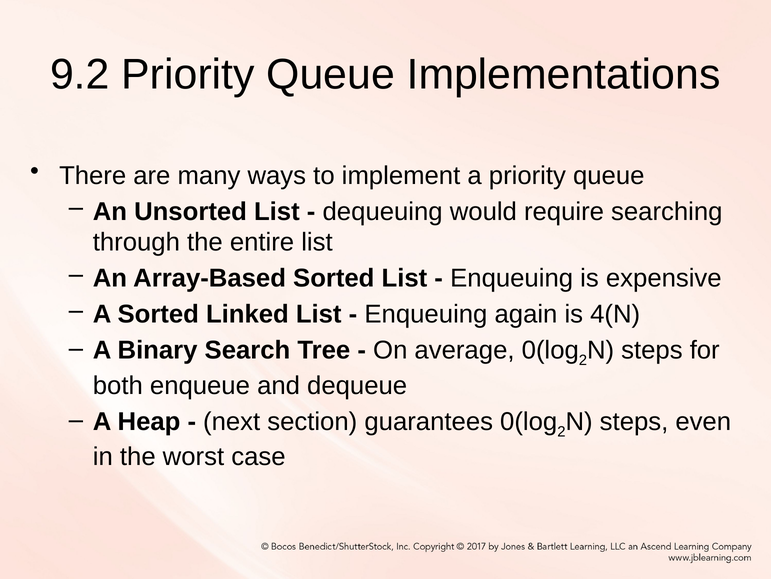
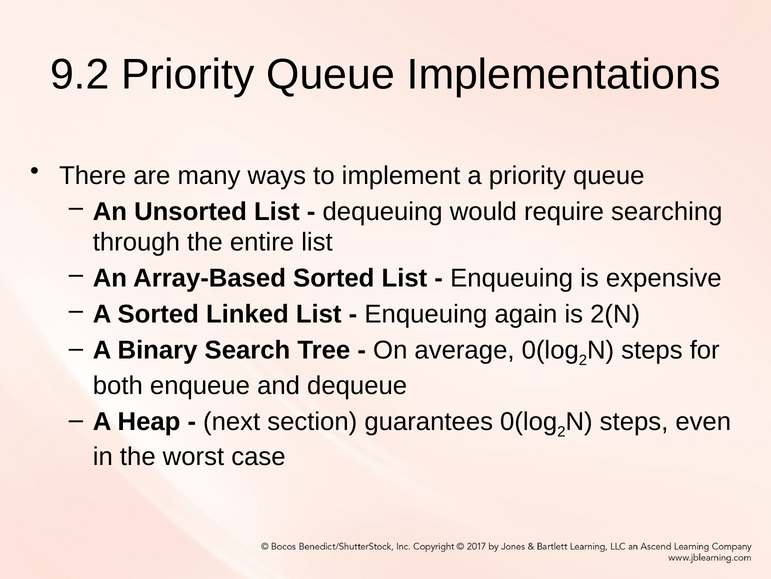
4(N: 4(N -> 2(N
